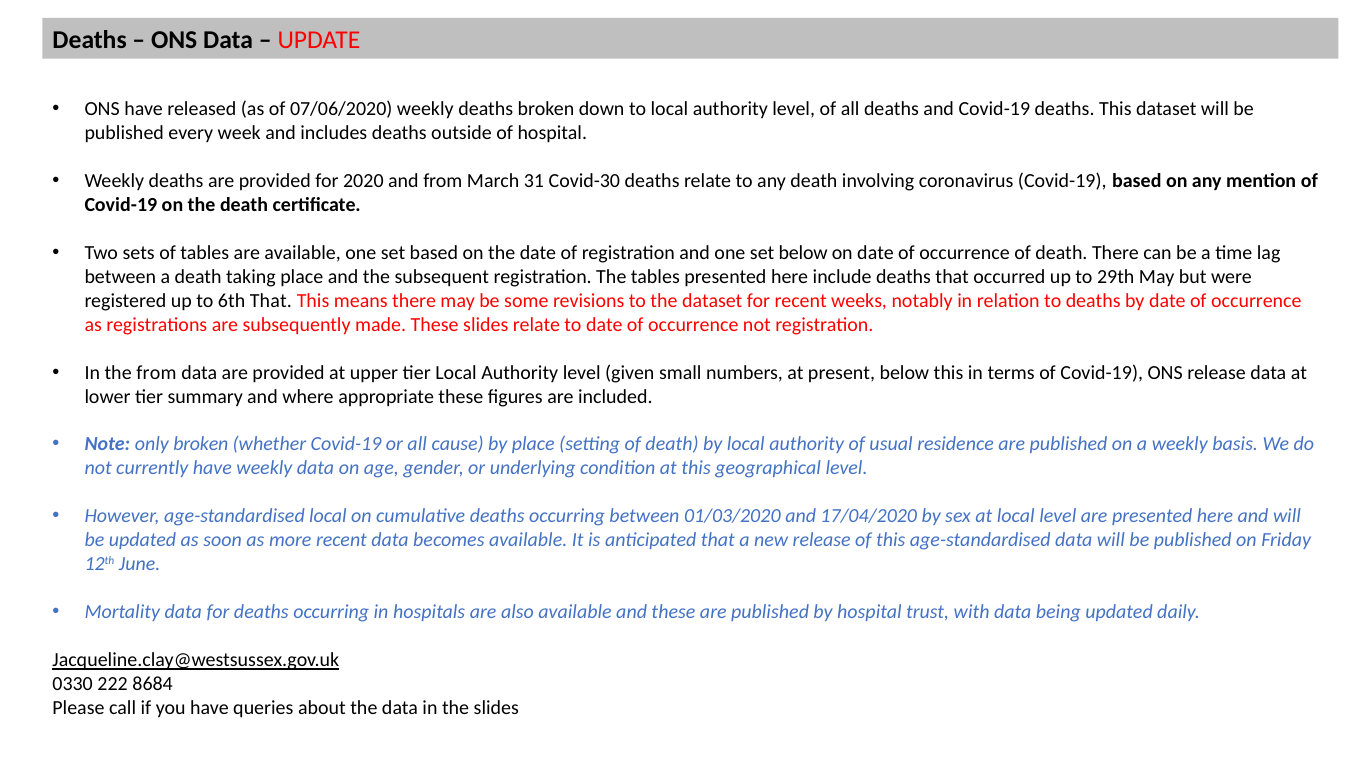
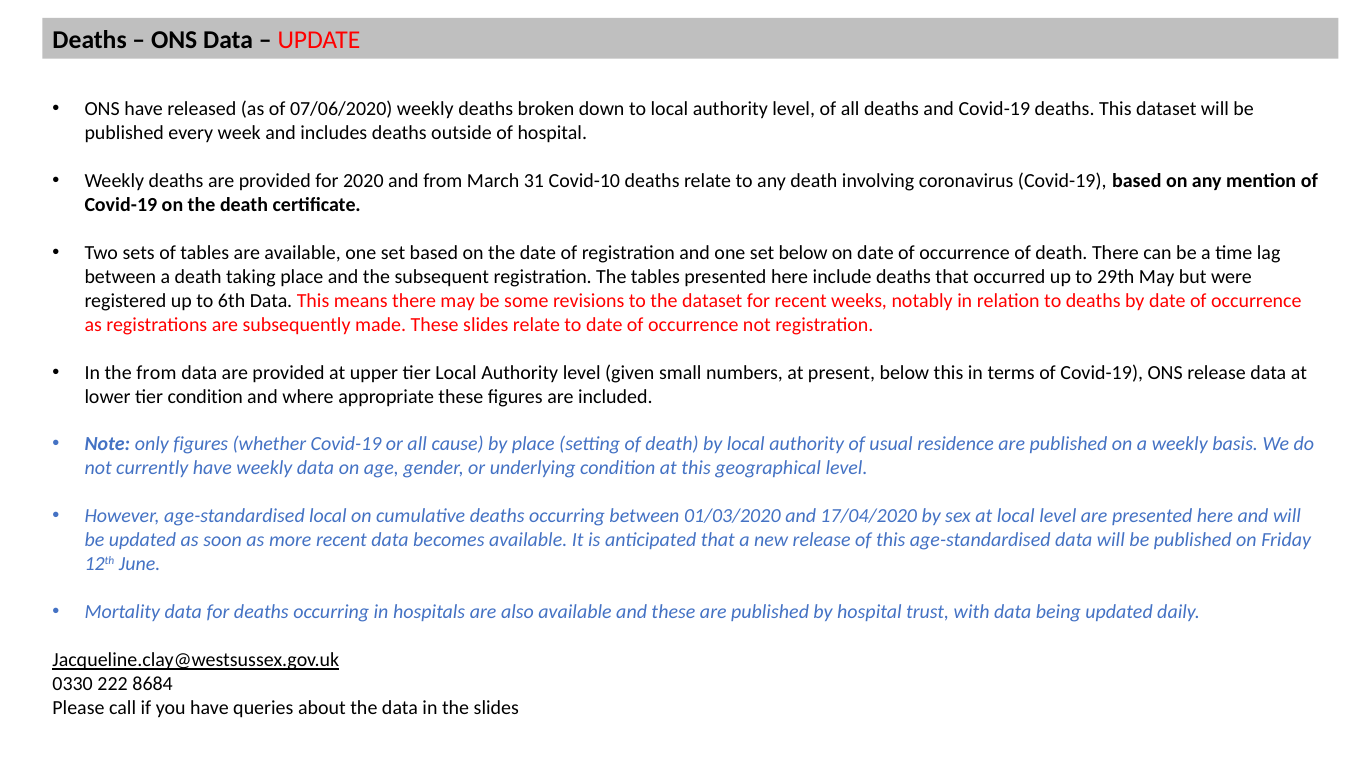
Covid-30: Covid-30 -> Covid-10
6th That: That -> Data
tier summary: summary -> condition
only broken: broken -> figures
